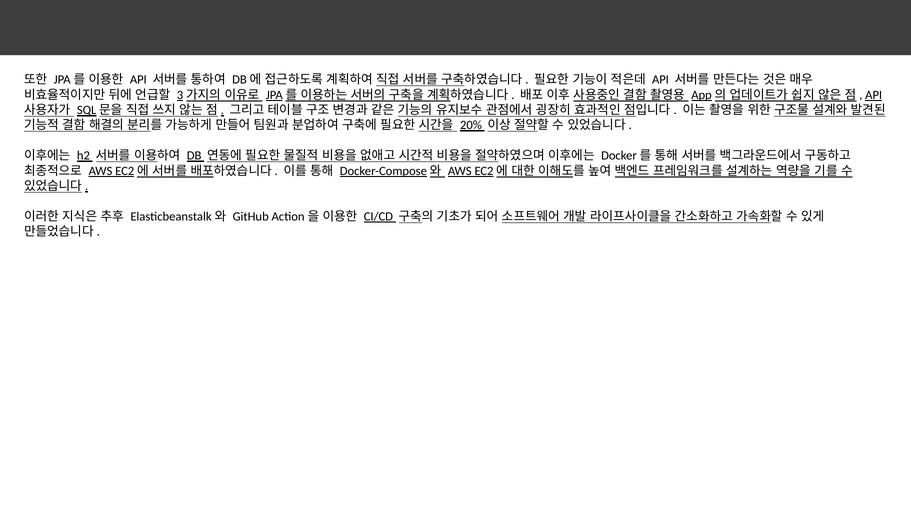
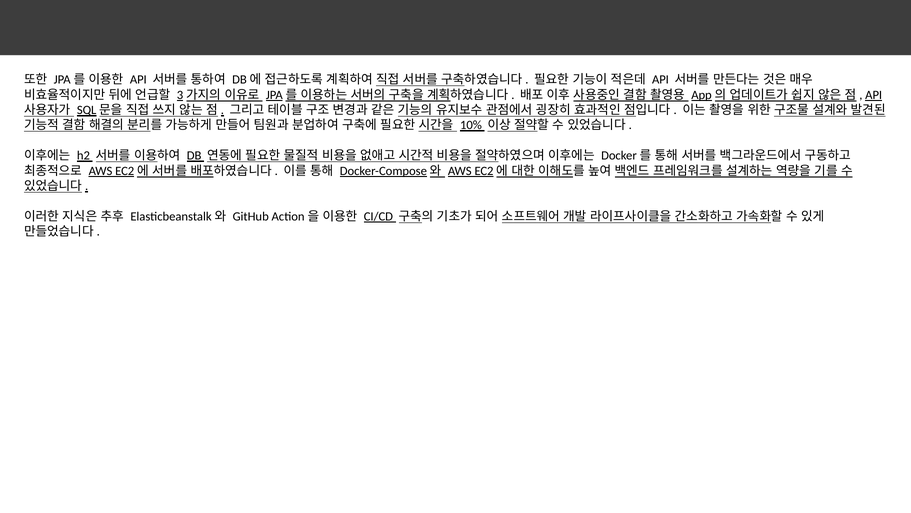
20%: 20% -> 10%
